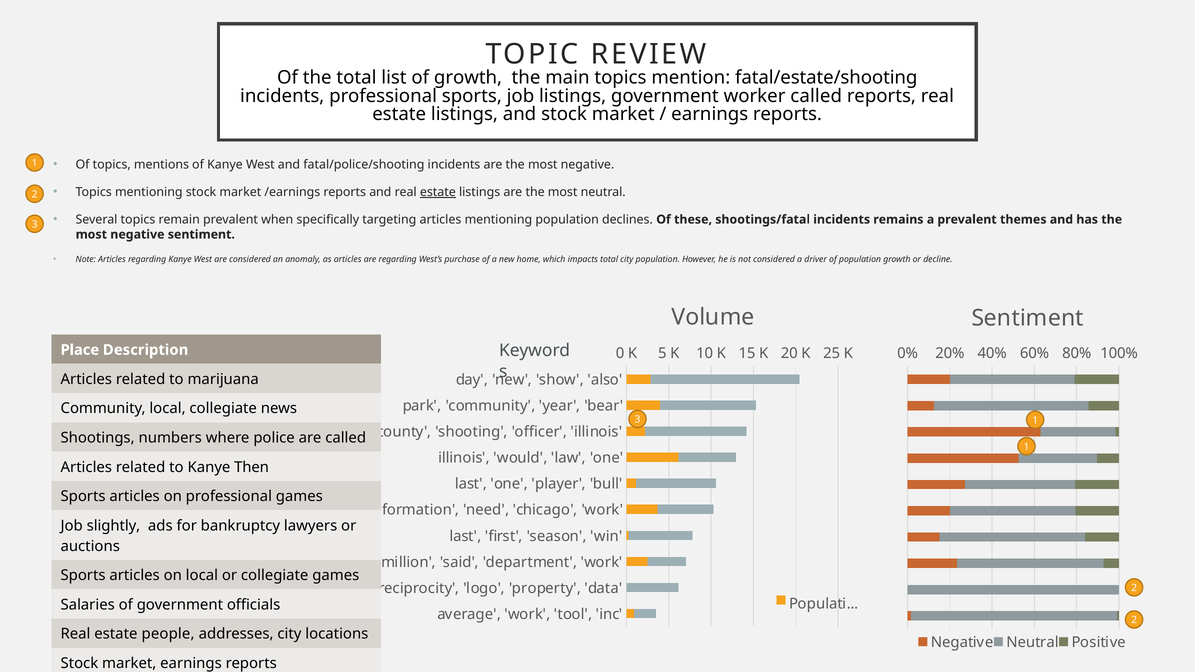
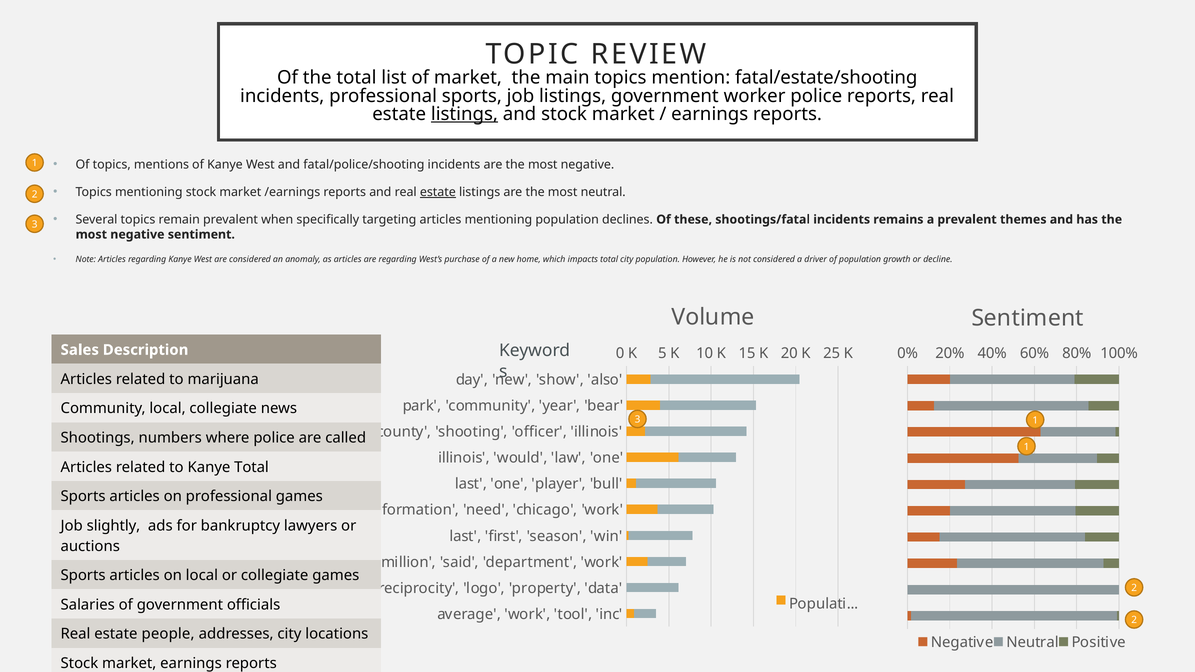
of growth: growth -> market
worker called: called -> police
listings at (464, 114) underline: none -> present
Place: Place -> Sales
Kanye Then: Then -> Total
